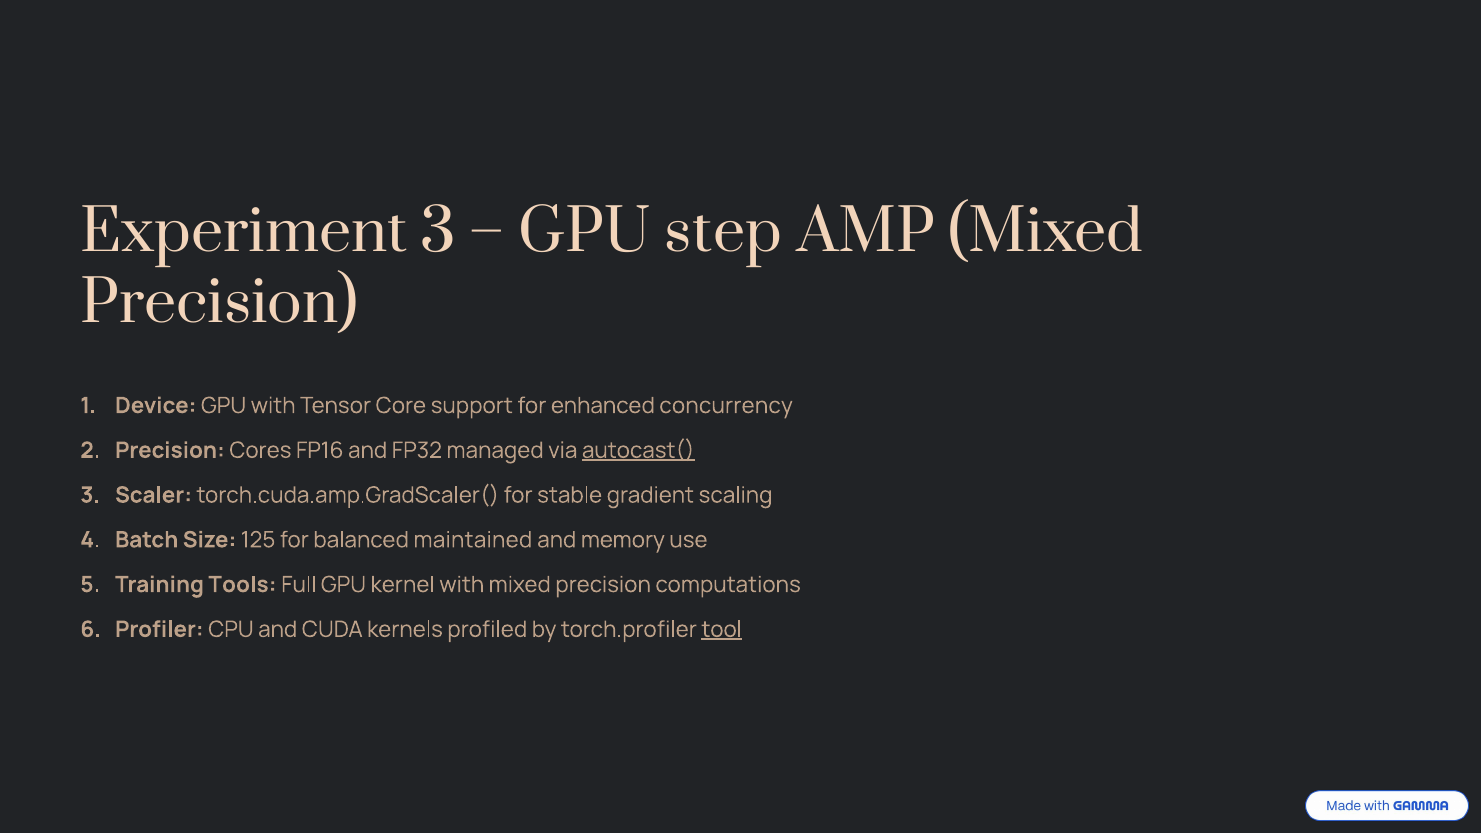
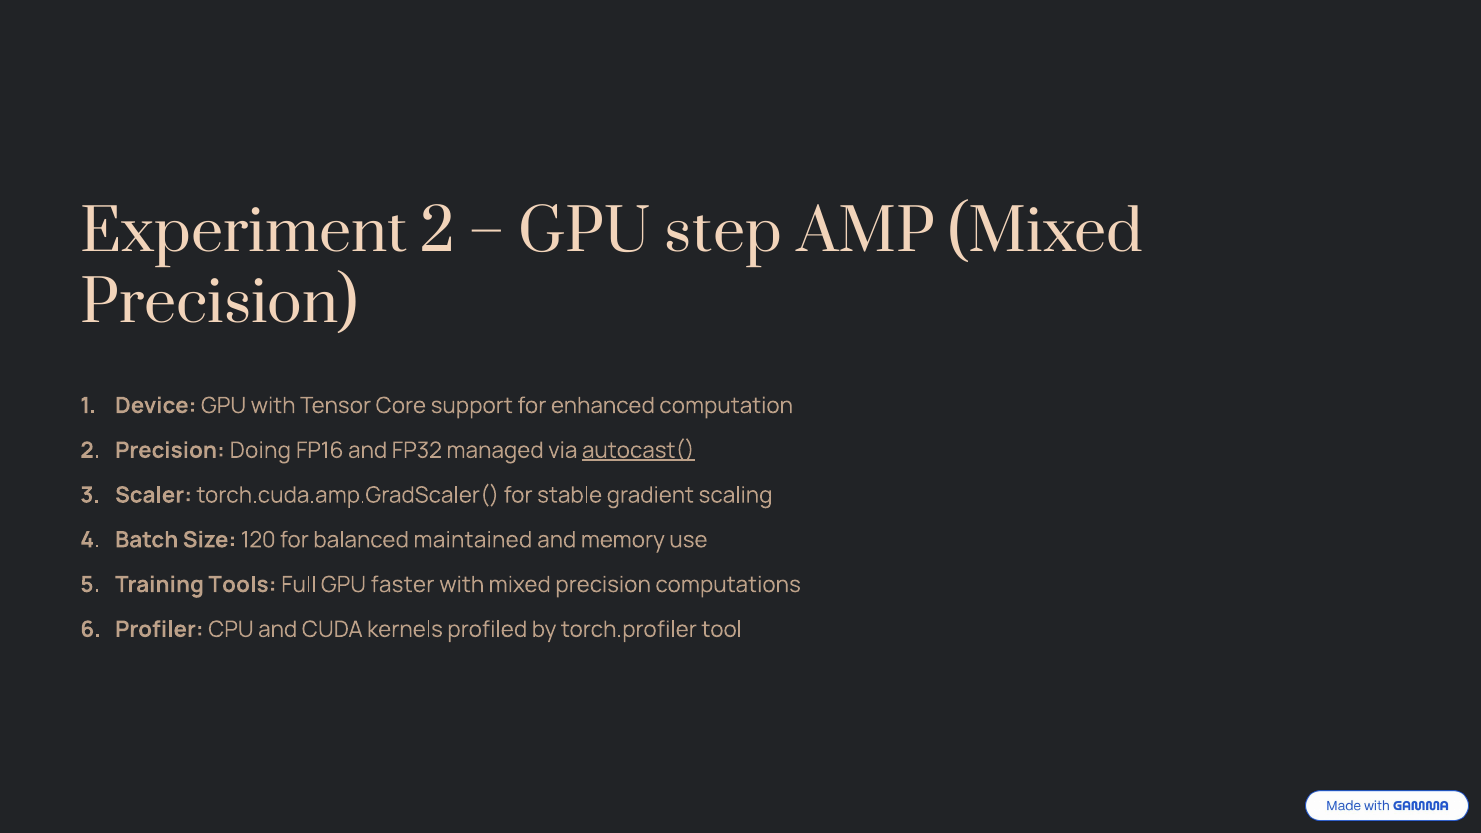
Experiment 3: 3 -> 2
concurrency: concurrency -> computation
Cores: Cores -> Doing
125: 125 -> 120
kernel: kernel -> faster
tool underline: present -> none
